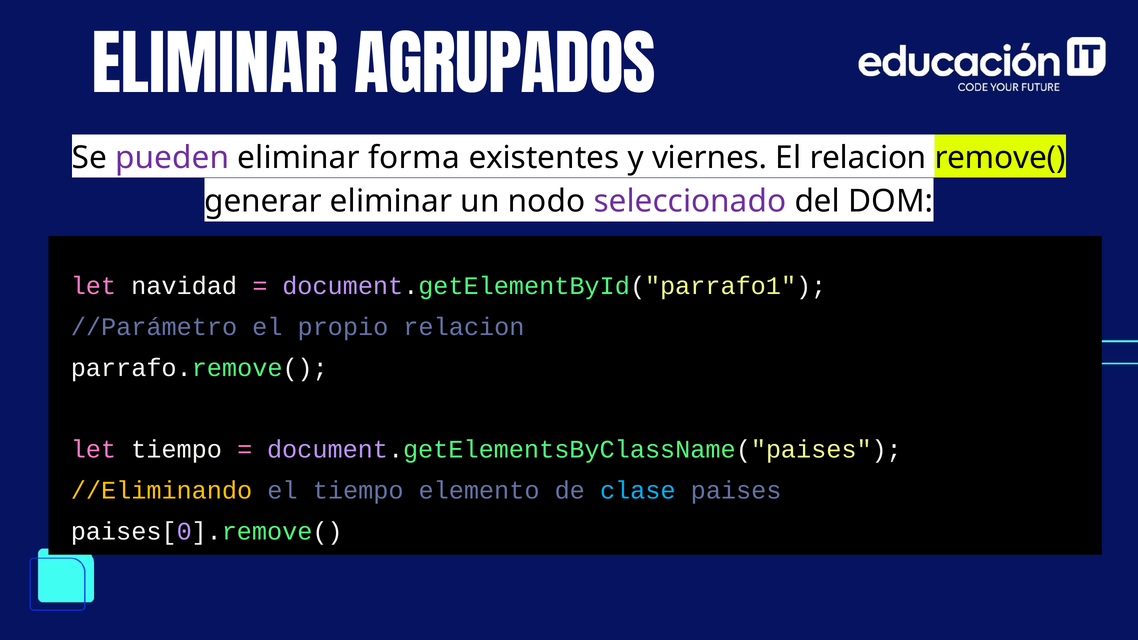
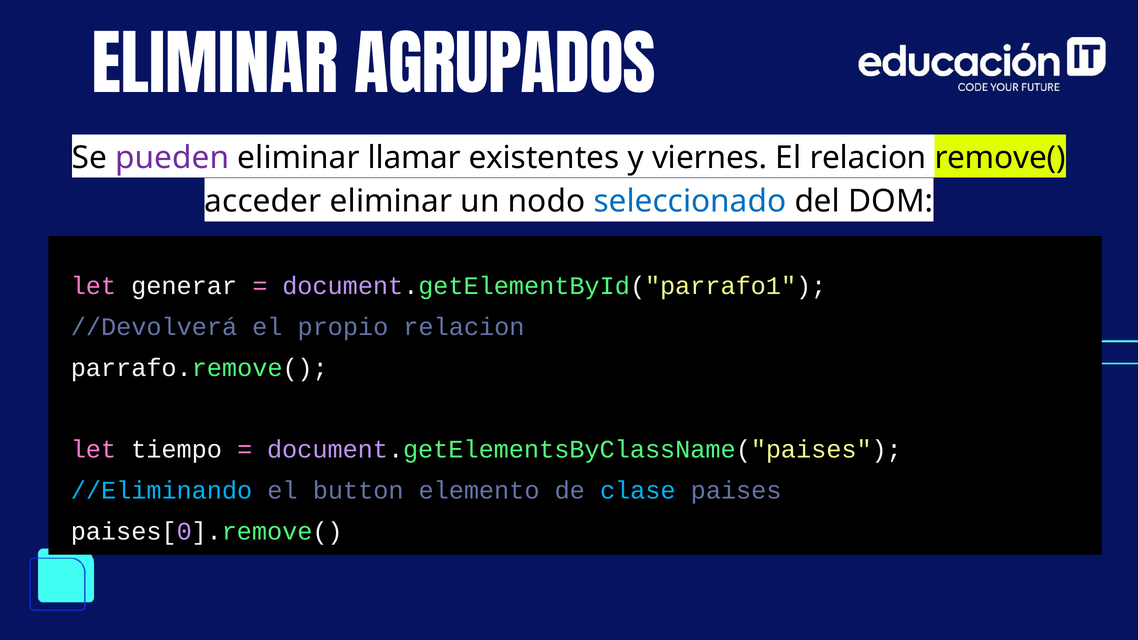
forma: forma -> llamar
generar: generar -> acceder
seleccionado colour: purple -> blue
navidad: navidad -> generar
//Parámetro: //Parámetro -> //Devolverá
//Eliminando colour: yellow -> light blue
el tiempo: tiempo -> button
